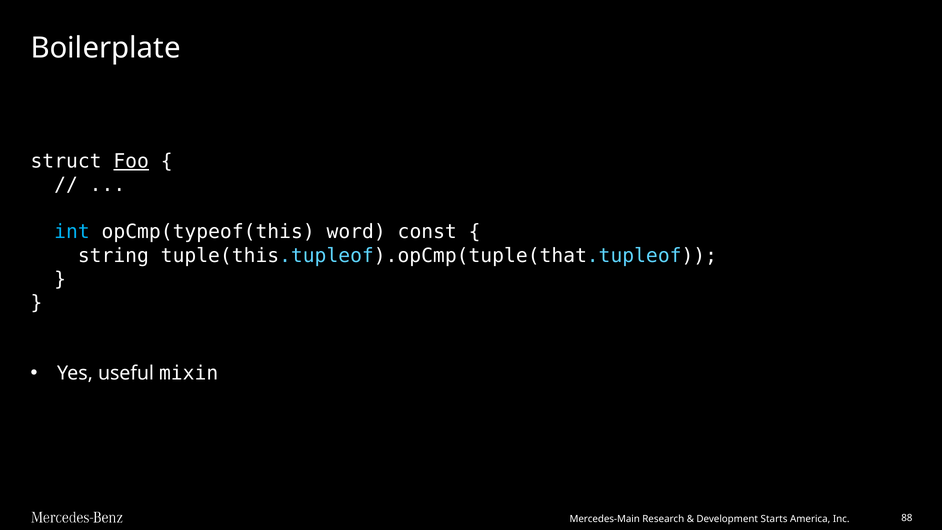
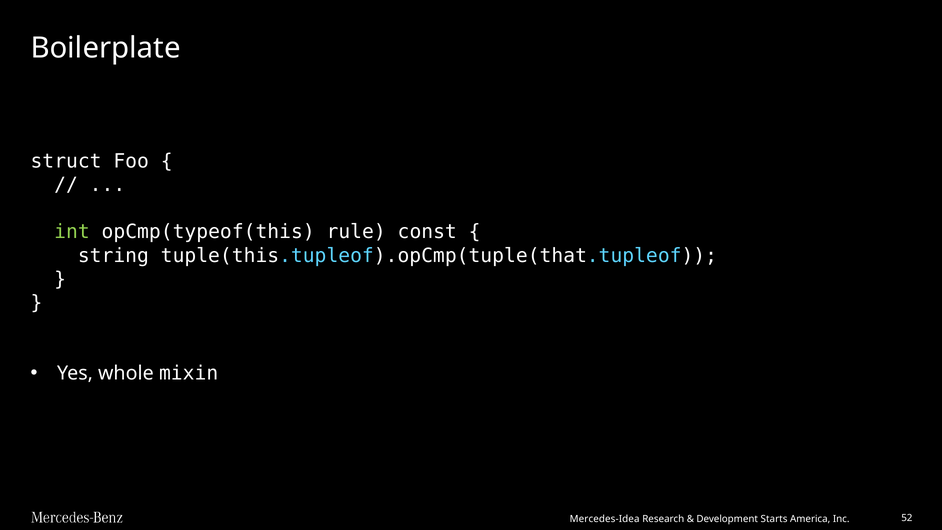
Foo underline: present -> none
int colour: light blue -> light green
word: word -> rule
useful: useful -> whole
Mercedes-Main: Mercedes-Main -> Mercedes-Idea
88: 88 -> 52
